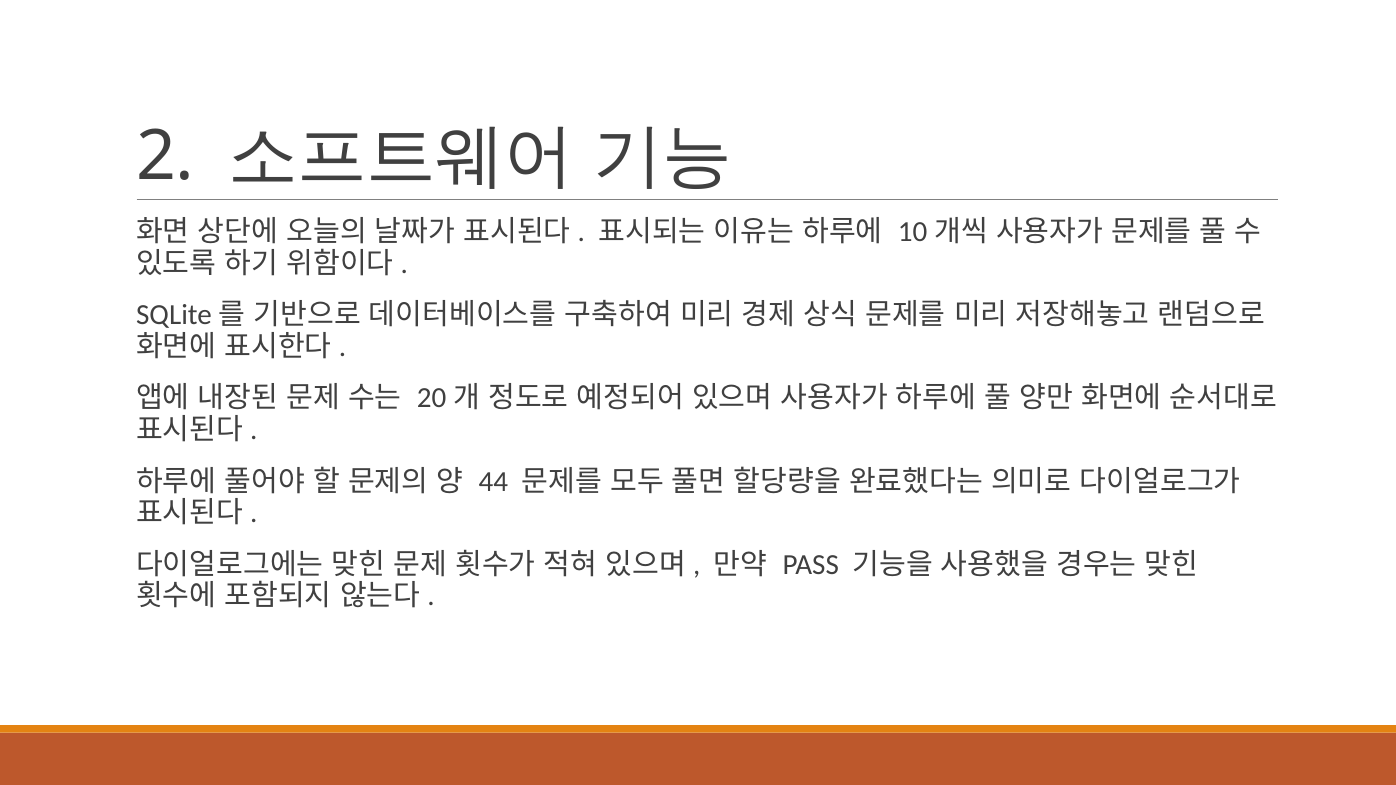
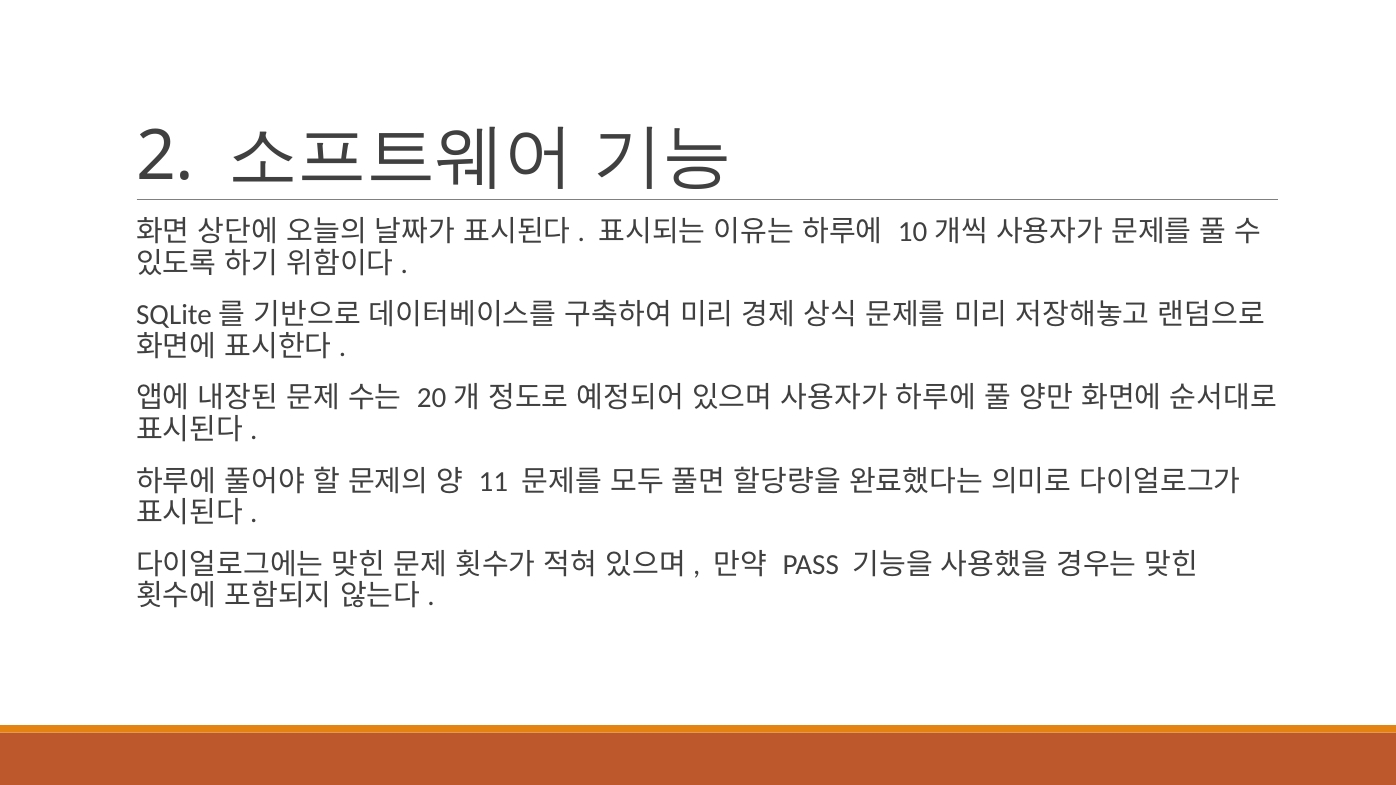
44: 44 -> 11
